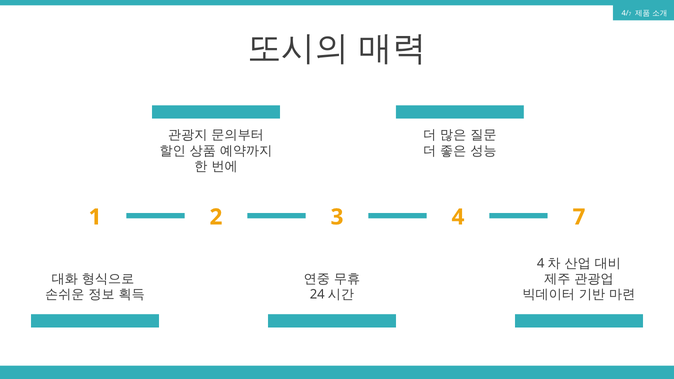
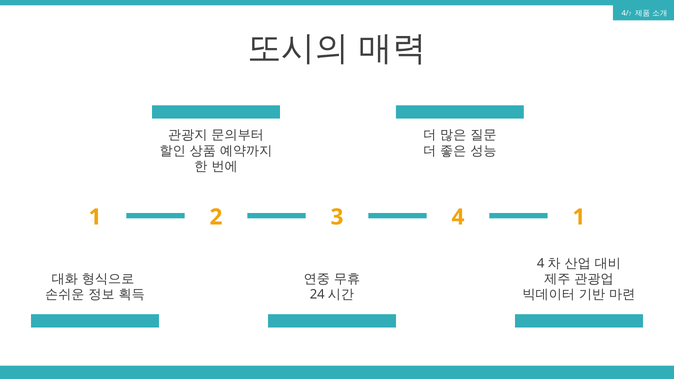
4 7: 7 -> 1
